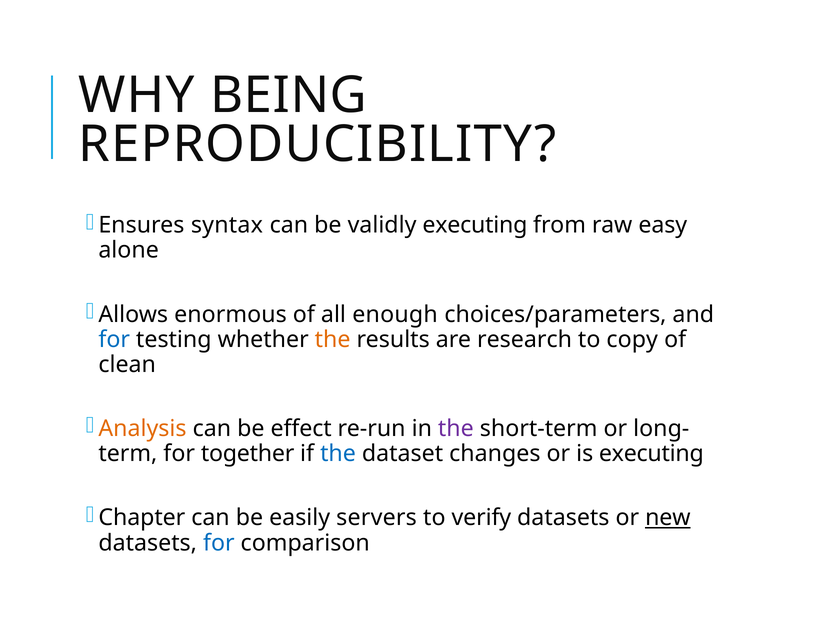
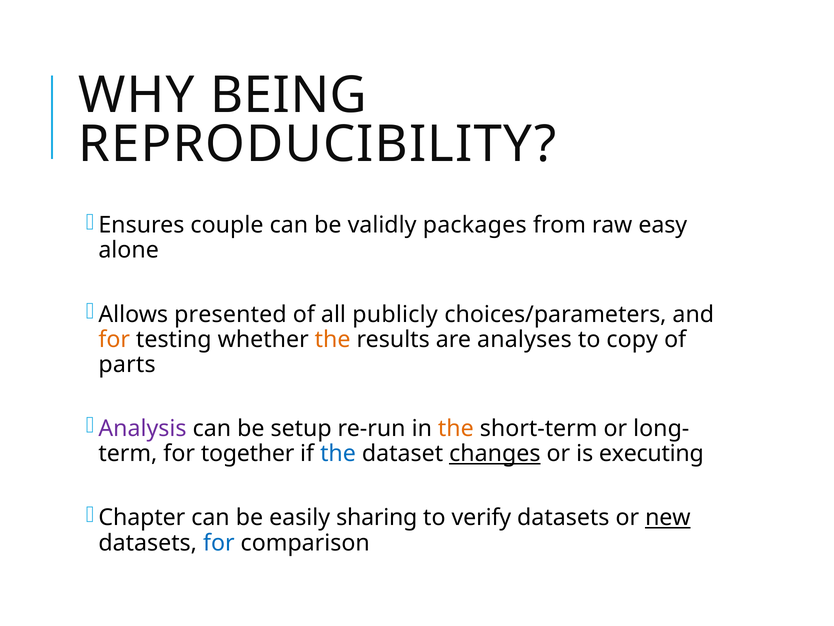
syntax: syntax -> couple
validly executing: executing -> packages
enormous: enormous -> presented
enough: enough -> publicly
for at (114, 339) colour: blue -> orange
research: research -> analyses
clean: clean -> parts
Analysis colour: orange -> purple
effect: effect -> setup
the at (456, 428) colour: purple -> orange
changes underline: none -> present
servers: servers -> sharing
